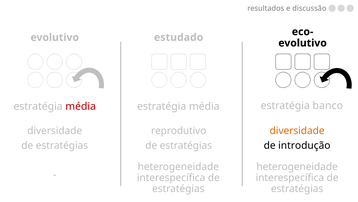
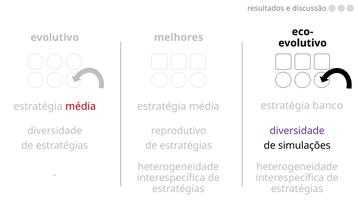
estudado: estudado -> melhores
diversidade at (297, 130) colour: orange -> purple
introdução: introdução -> simulações
